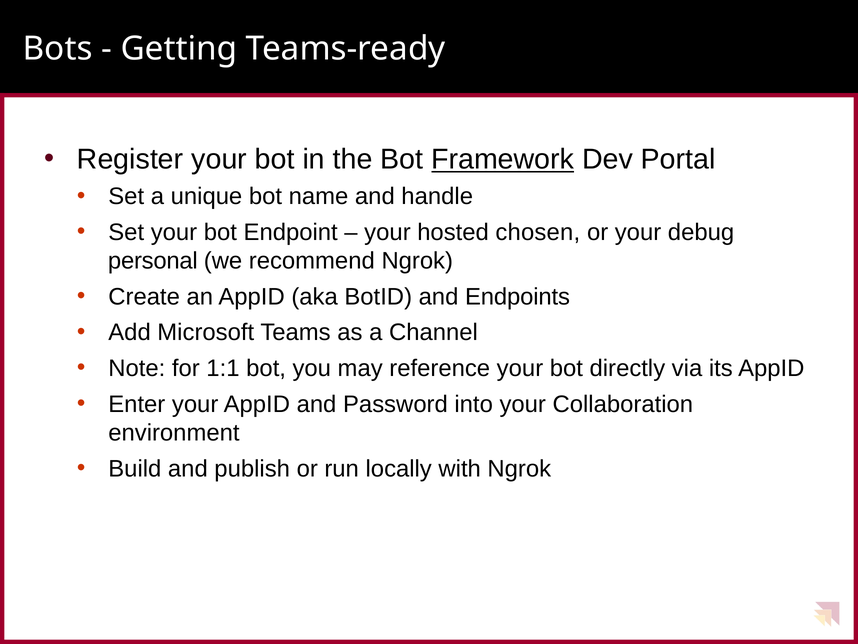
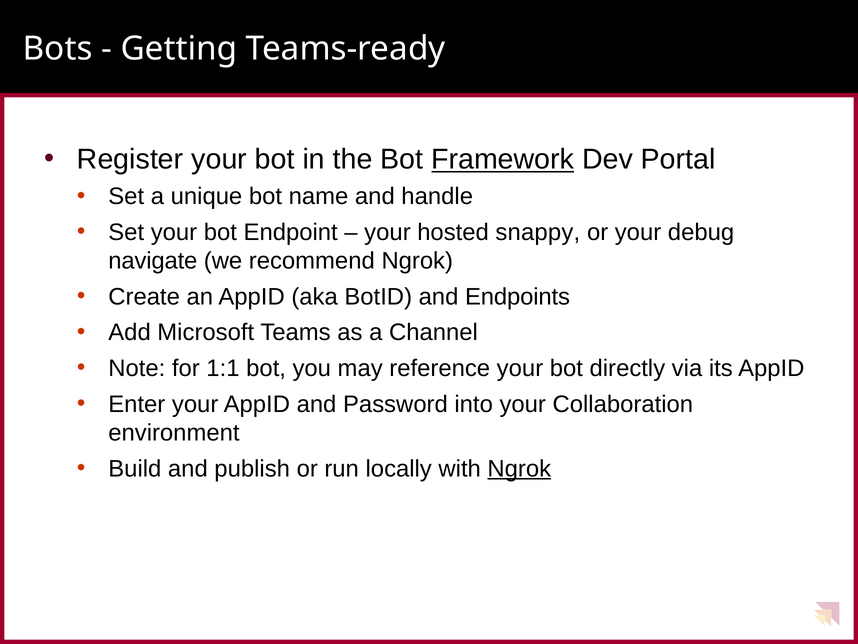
chosen: chosen -> snappy
personal: personal -> navigate
Ngrok at (519, 468) underline: none -> present
